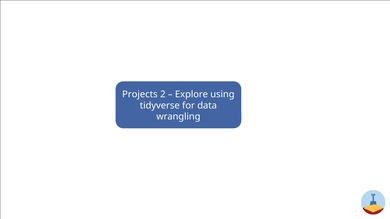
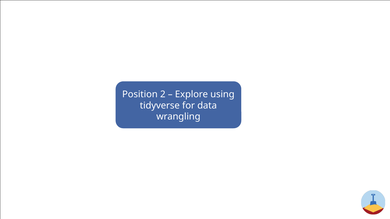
Projects: Projects -> Position
